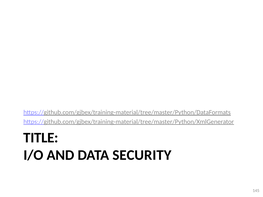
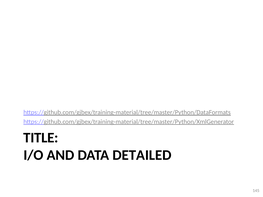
SECURITY: SECURITY -> DETAILED
